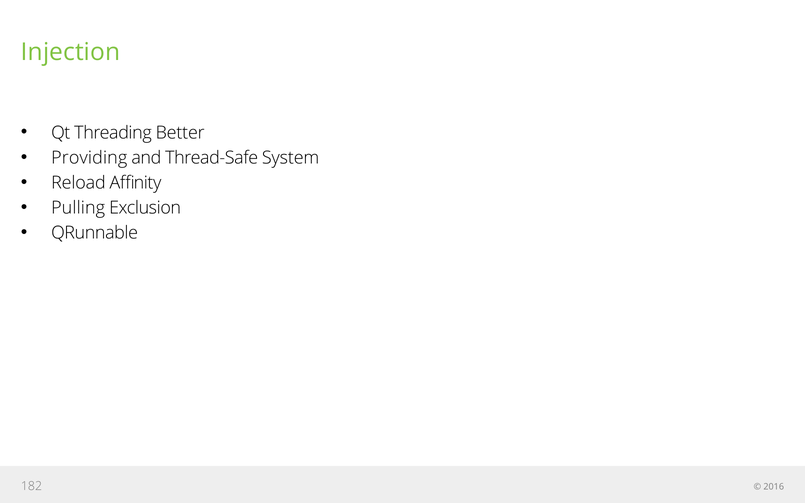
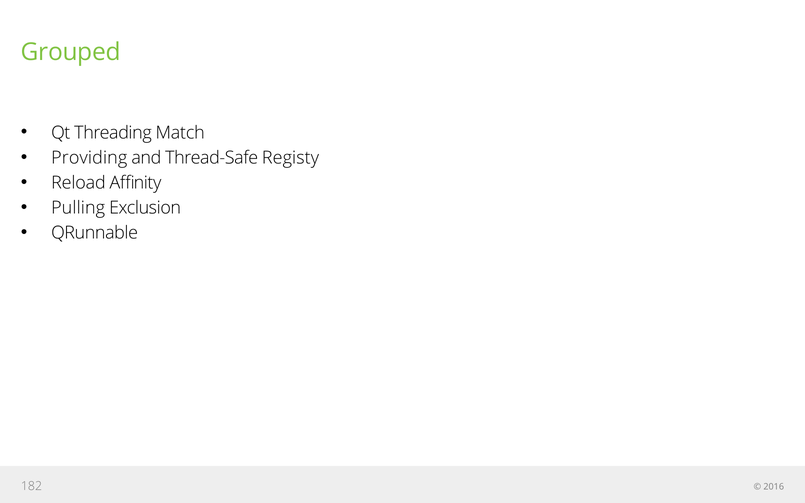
Injection: Injection -> Grouped
Better: Better -> Match
System: System -> Registy
